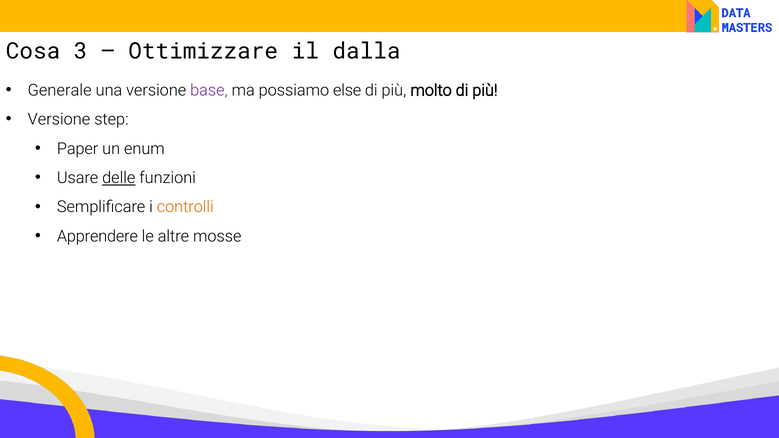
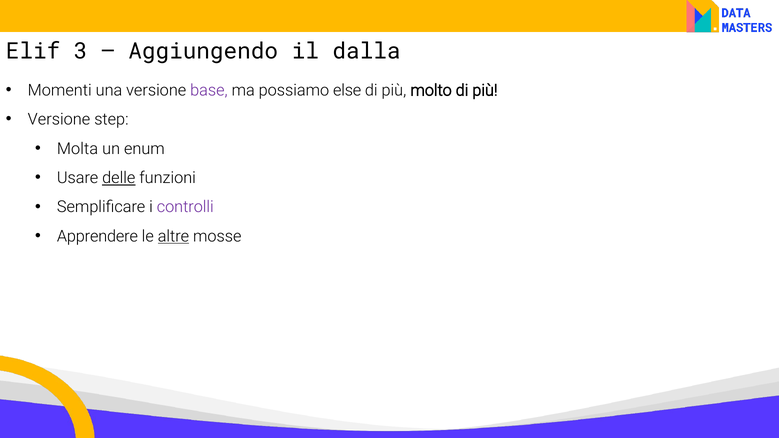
Cosa: Cosa -> Elif
Ottimizzare: Ottimizzare -> Aggiungendo
Generale: Generale -> Momenti
Paper: Paper -> Molta
controlli colour: orange -> purple
altre underline: none -> present
